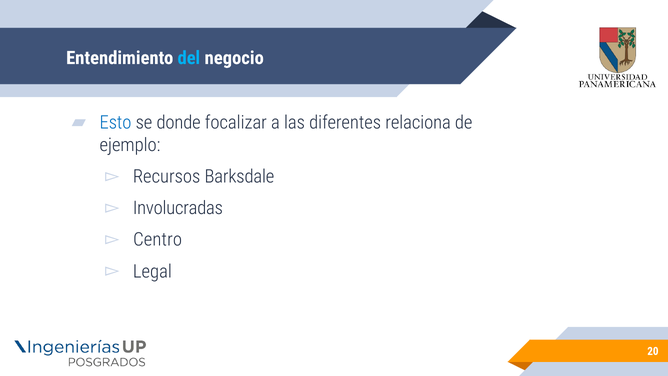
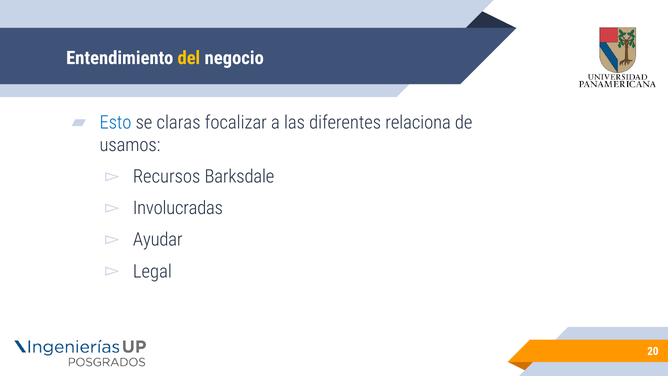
del colour: light blue -> yellow
donde: donde -> claras
ejemplo: ejemplo -> usamos
Centro: Centro -> Ayudar
